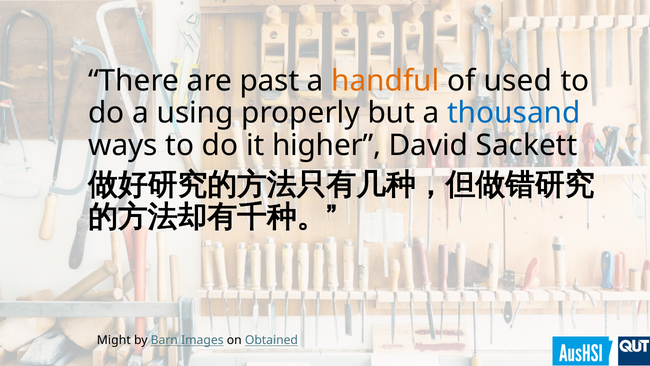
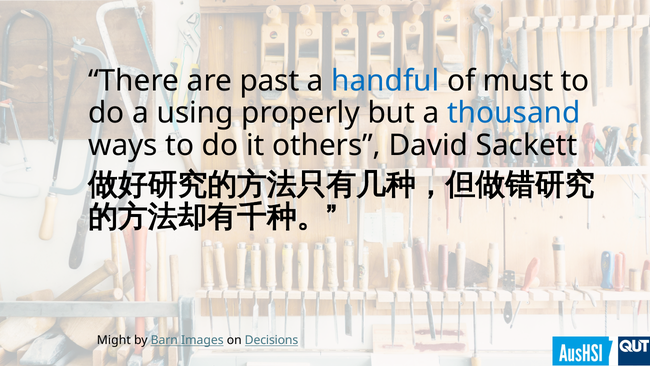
handful colour: orange -> blue
used: used -> must
higher: higher -> others
Obtained: Obtained -> Decisions
